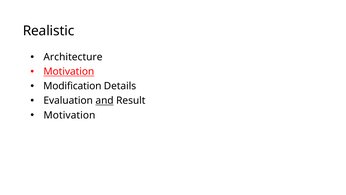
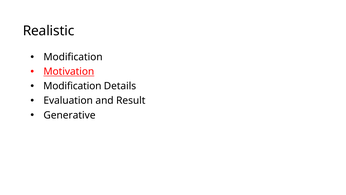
Architecture at (73, 57): Architecture -> Modification
and underline: present -> none
Motivation at (69, 115): Motivation -> Generative
